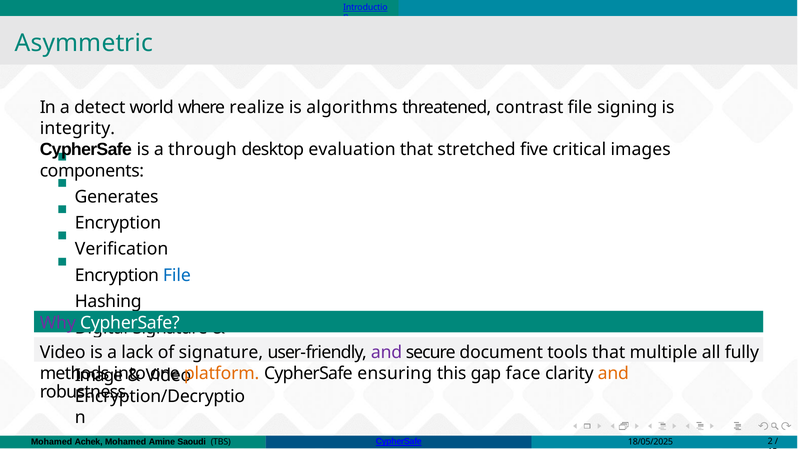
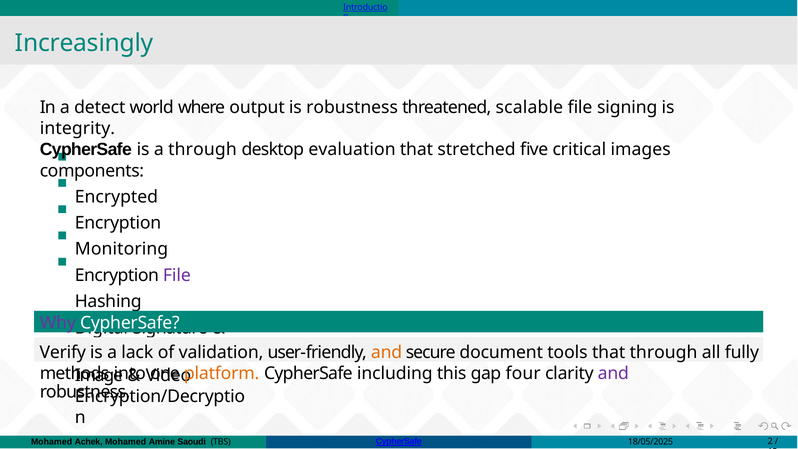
Asymmetric: Asymmetric -> Increasingly
realize: realize -> output
is algorithms: algorithms -> robustness
contrast: contrast -> scalable
Generates: Generates -> Encrypted
Verification at (122, 249): Verification -> Monitoring
File at (177, 275) colour: blue -> purple
Video at (63, 352): Video -> Verify
signature at (221, 352): signature -> validation
and at (387, 352) colour: purple -> orange
that multiple: multiple -> through
ensuring: ensuring -> including
face: face -> four
and at (613, 373) colour: orange -> purple
